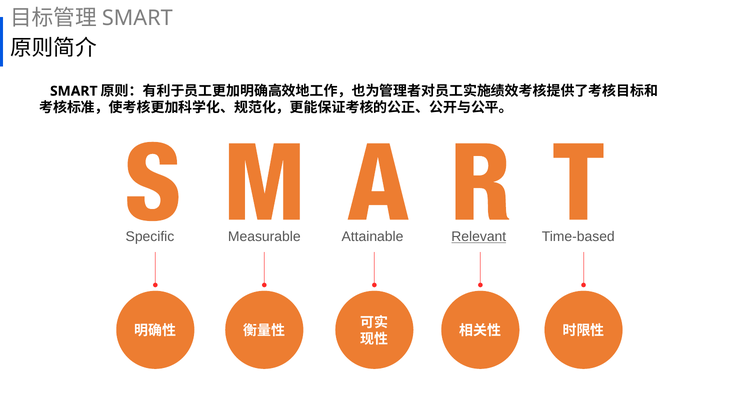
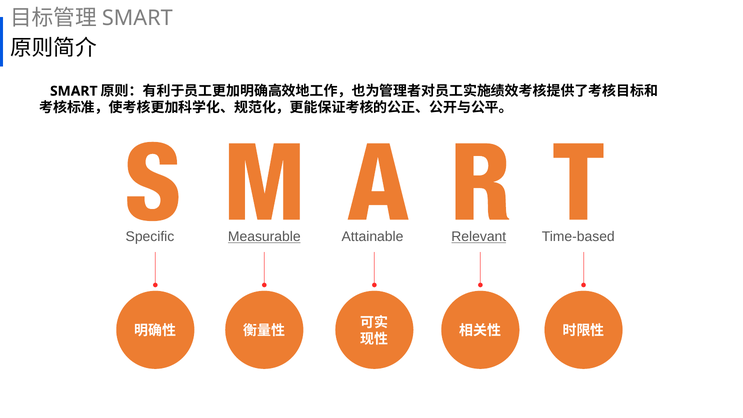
Measurable underline: none -> present
